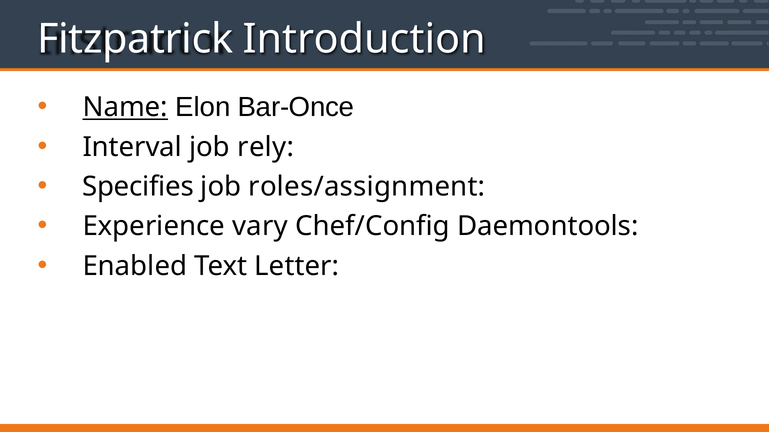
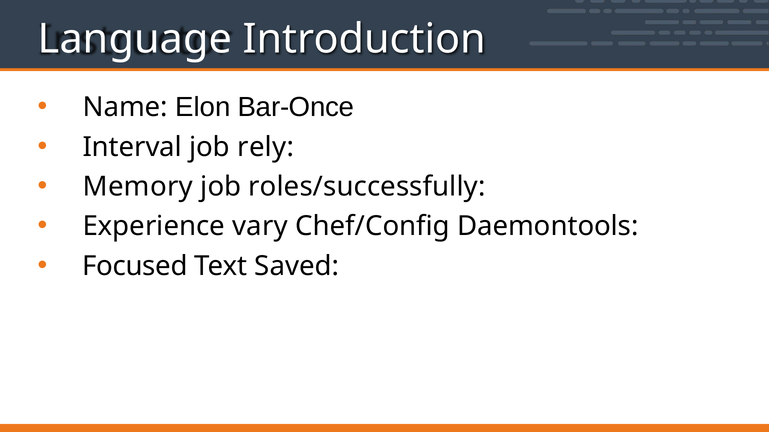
Fitzpatrick: Fitzpatrick -> Language
Name underline: present -> none
Specifies: Specifies -> Memory
roles/assignment: roles/assignment -> roles/successfully
Enabled: Enabled -> Focused
Letter: Letter -> Saved
